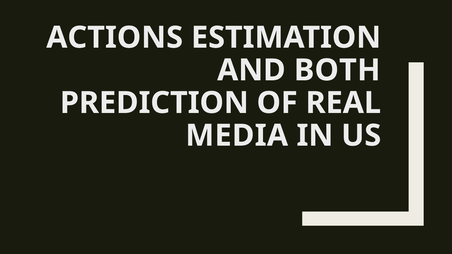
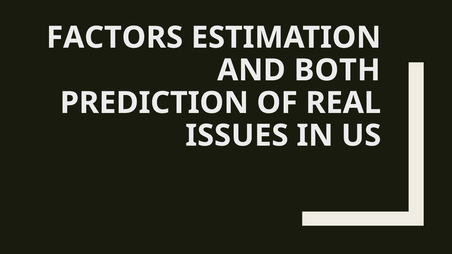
ACTIONS: ACTIONS -> FACTORS
MEDIA: MEDIA -> ISSUES
